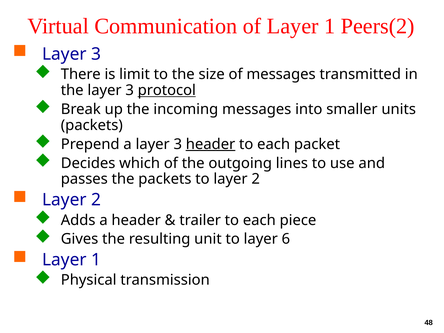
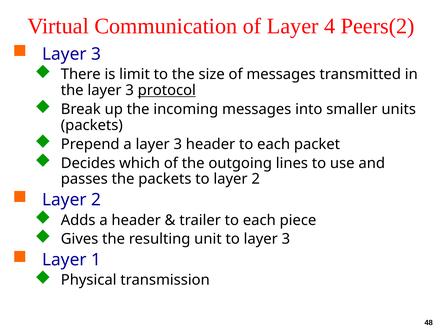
of Layer 1: 1 -> 4
header at (211, 144) underline: present -> none
to layer 6: 6 -> 3
